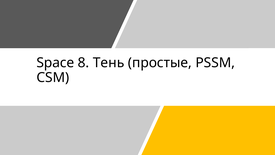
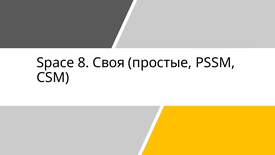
Тень: Тень -> Своя
